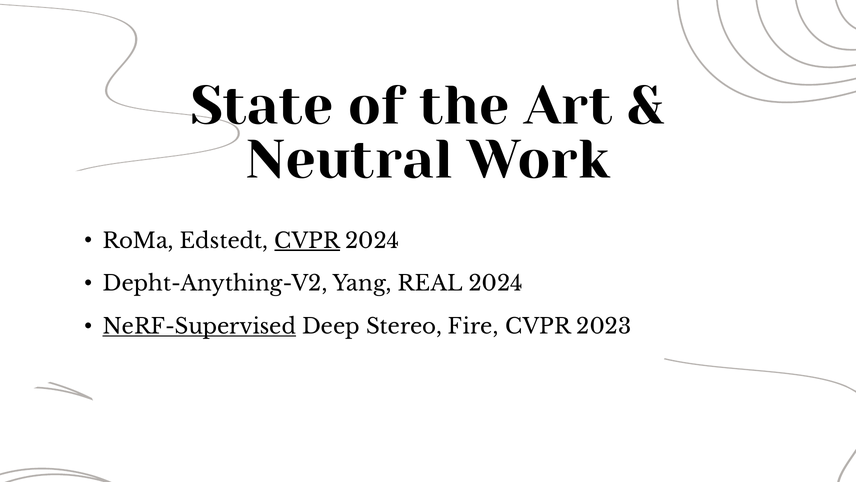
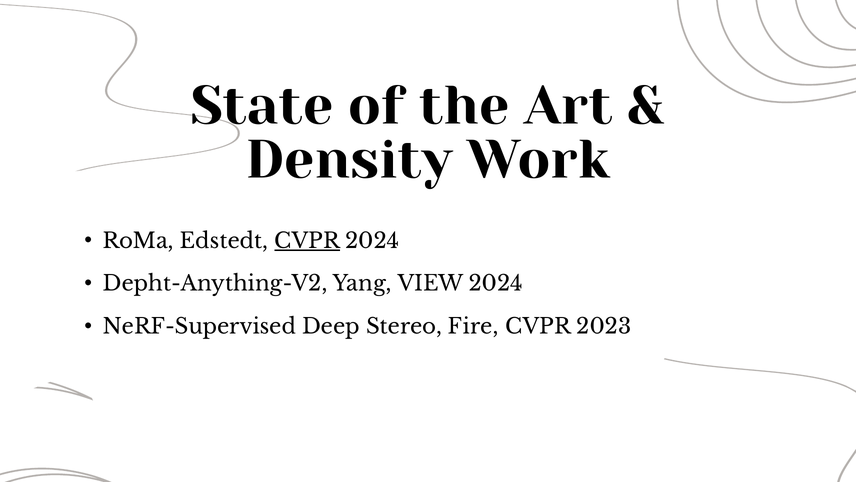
Neutral: Neutral -> Density
REAL: REAL -> VIEW
NeRF-Supervised underline: present -> none
